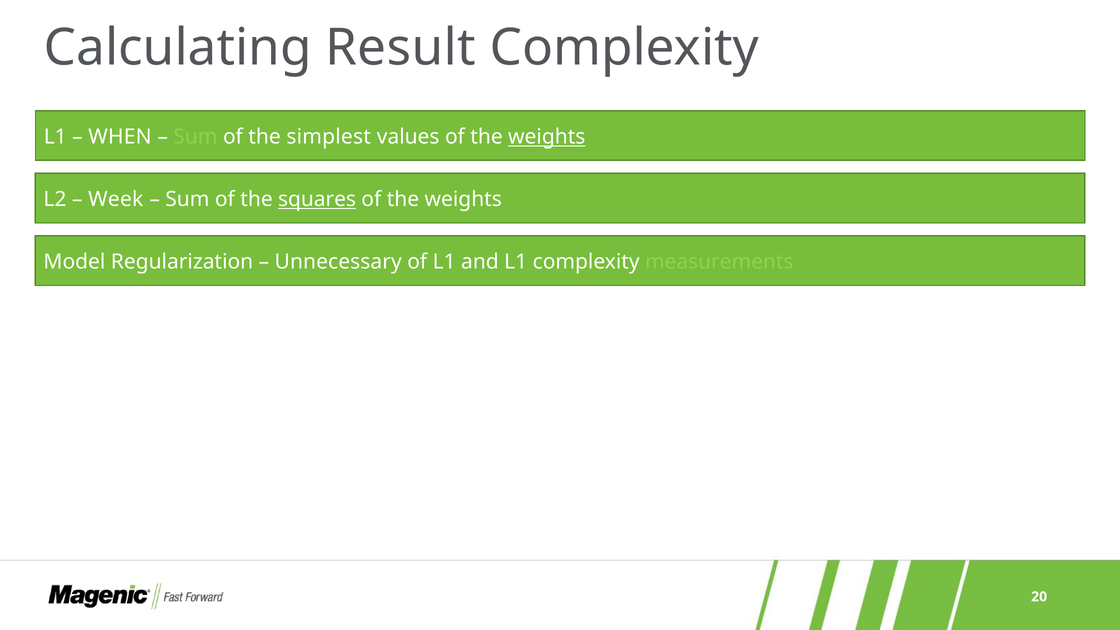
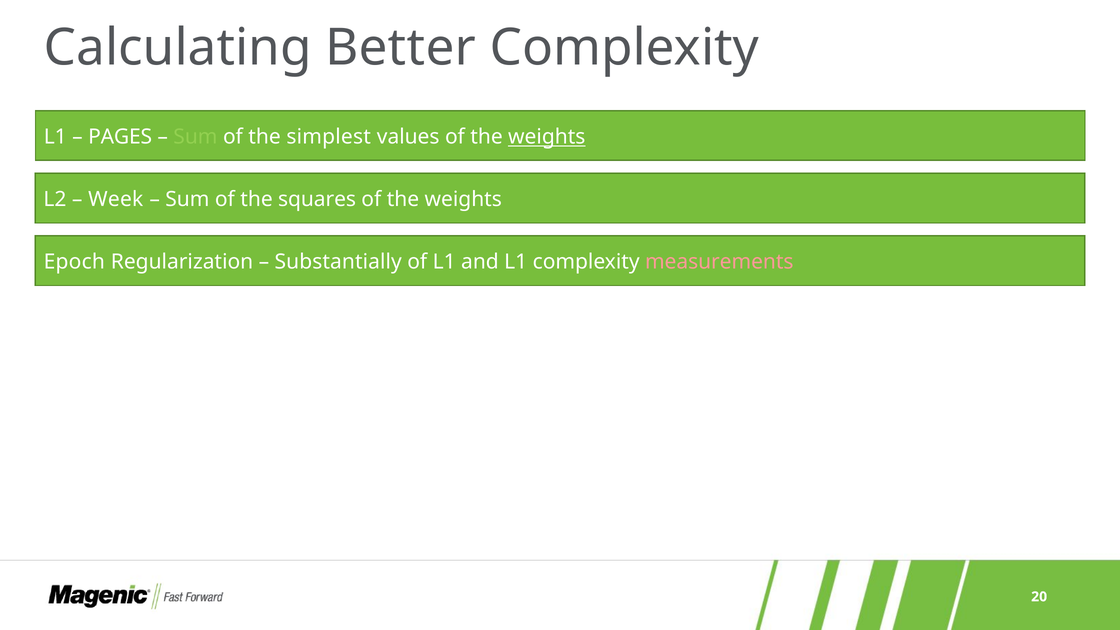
Result: Result -> Better
WHEN: WHEN -> PAGES
squares underline: present -> none
Model: Model -> Epoch
Unnecessary: Unnecessary -> Substantially
measurements colour: light green -> pink
